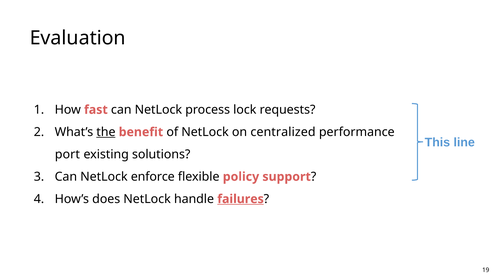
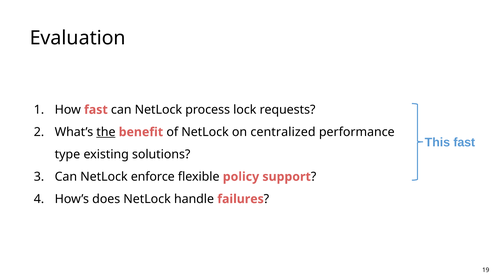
This line: line -> fast
port: port -> type
failures underline: present -> none
